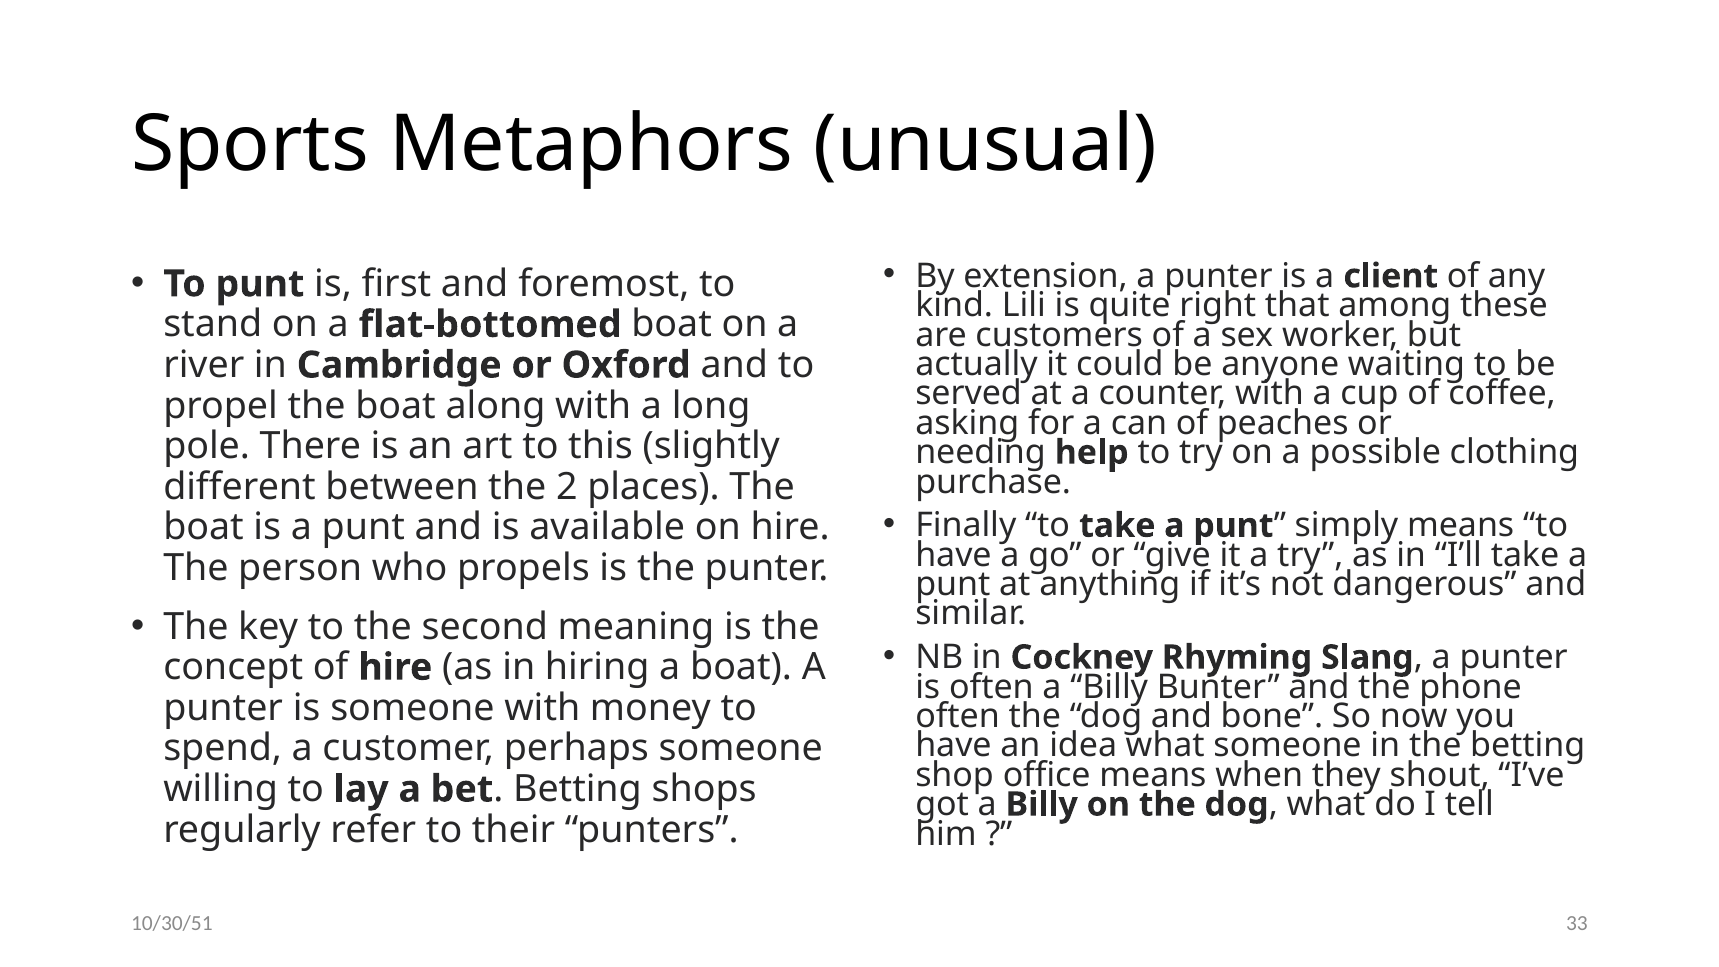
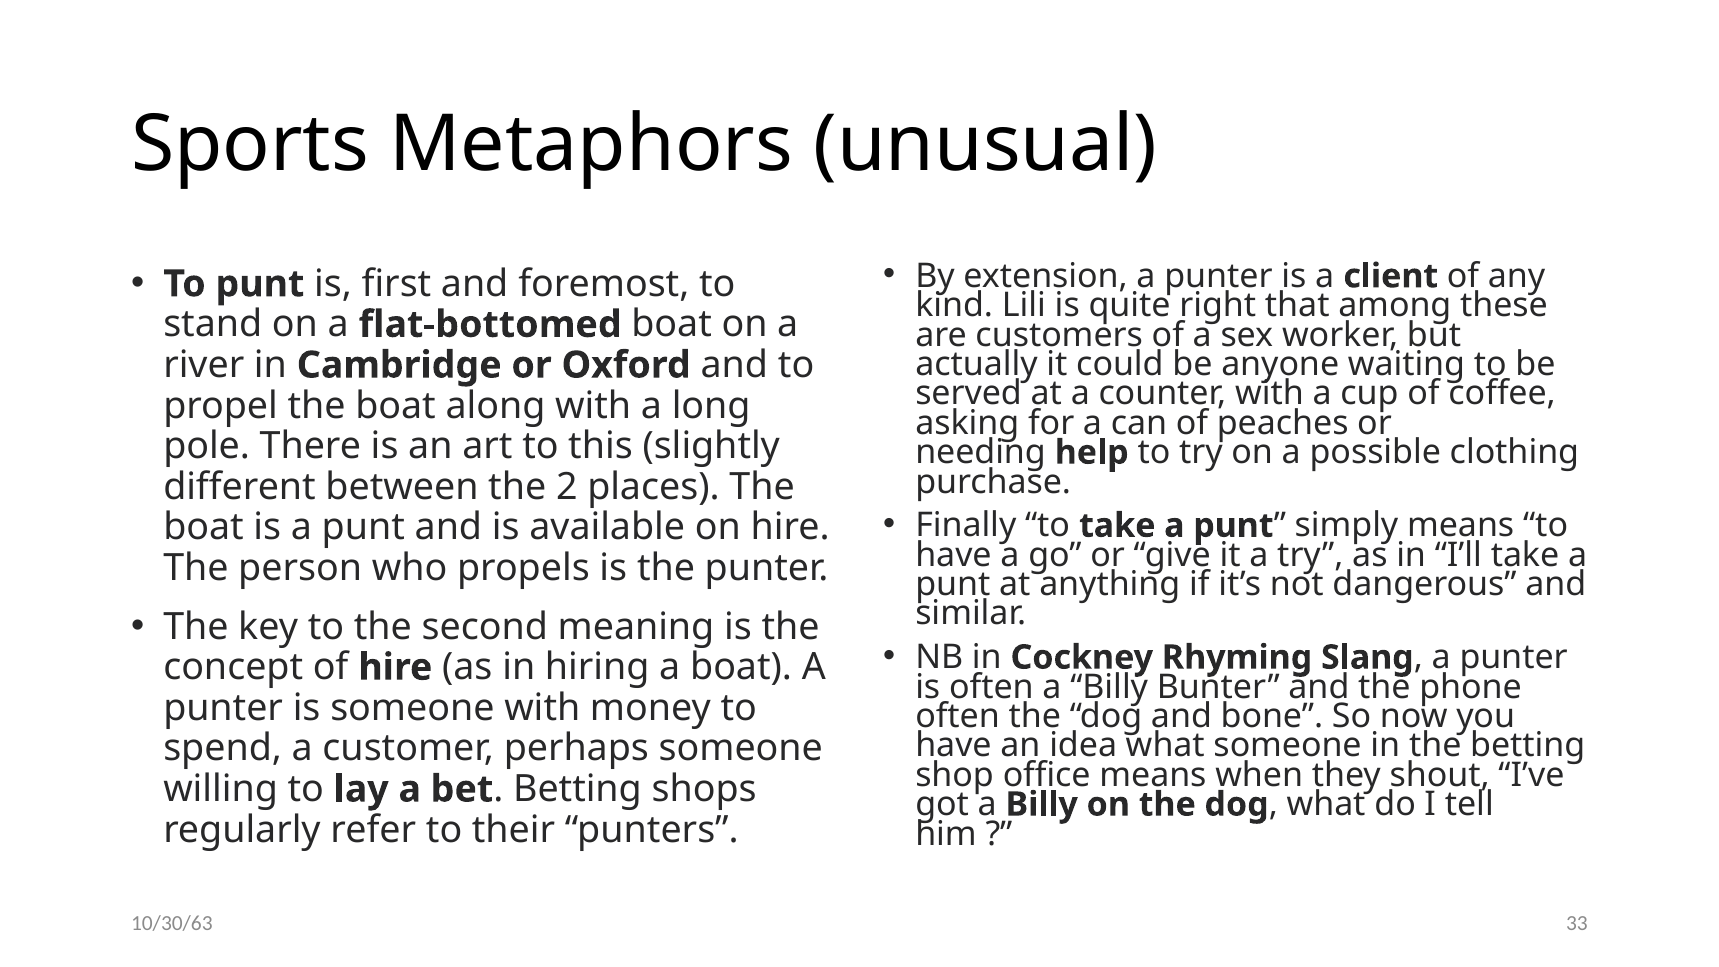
10/30/51: 10/30/51 -> 10/30/63
